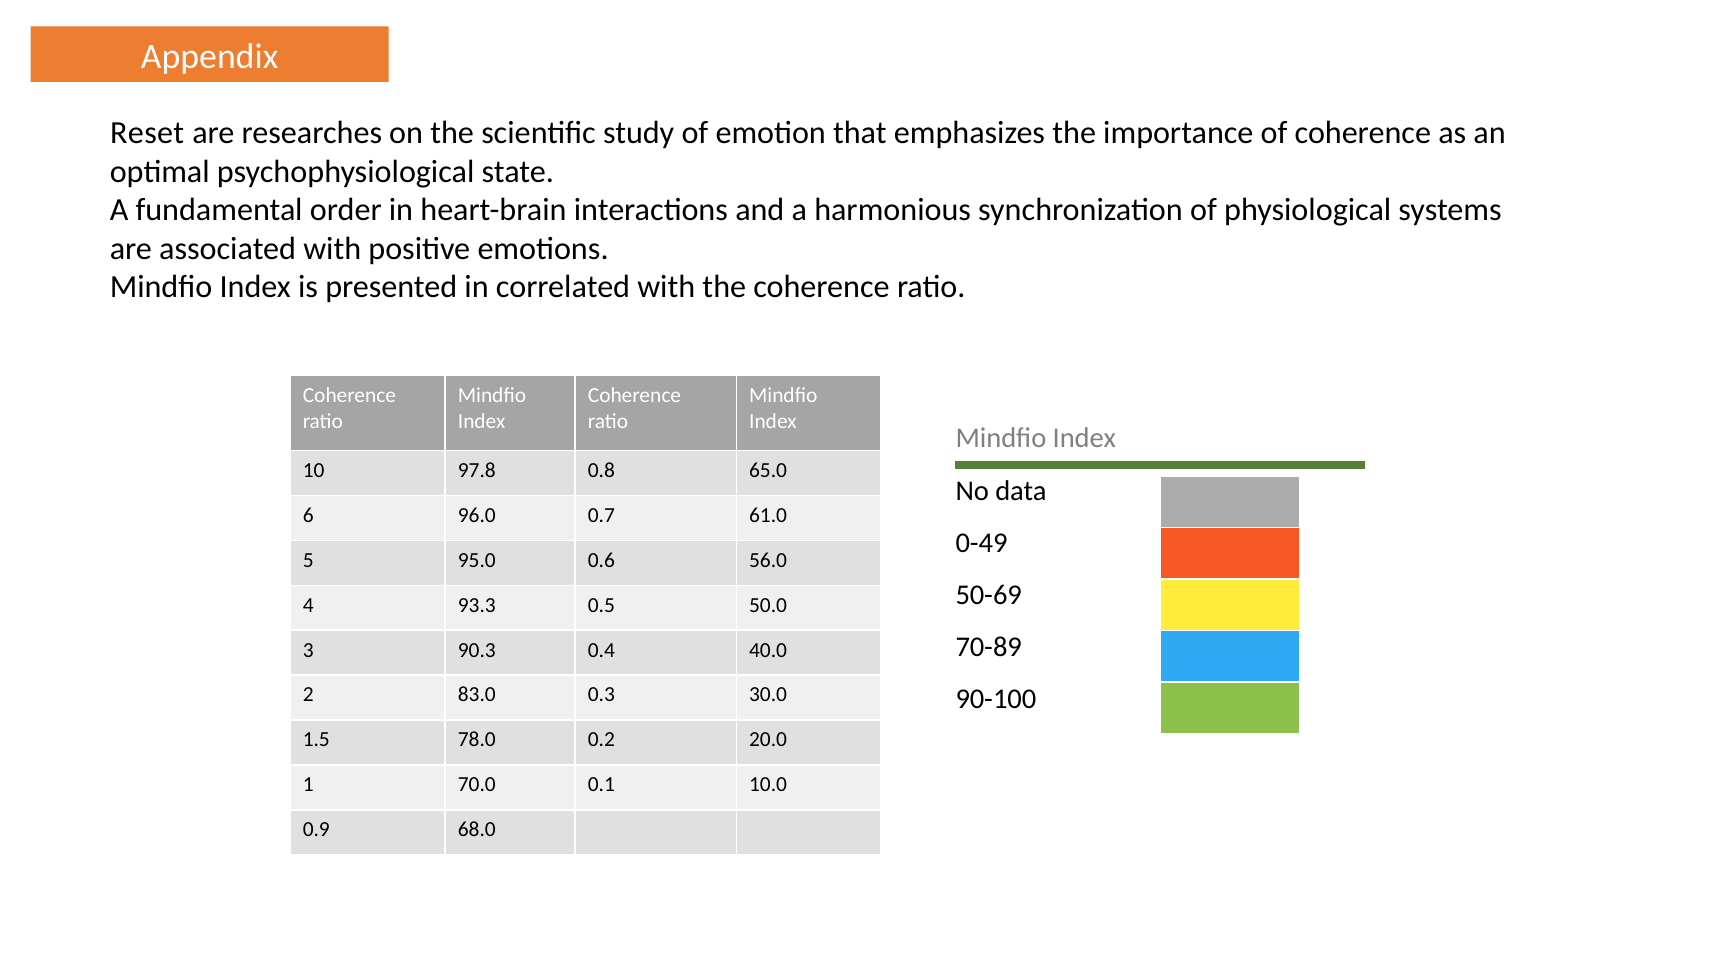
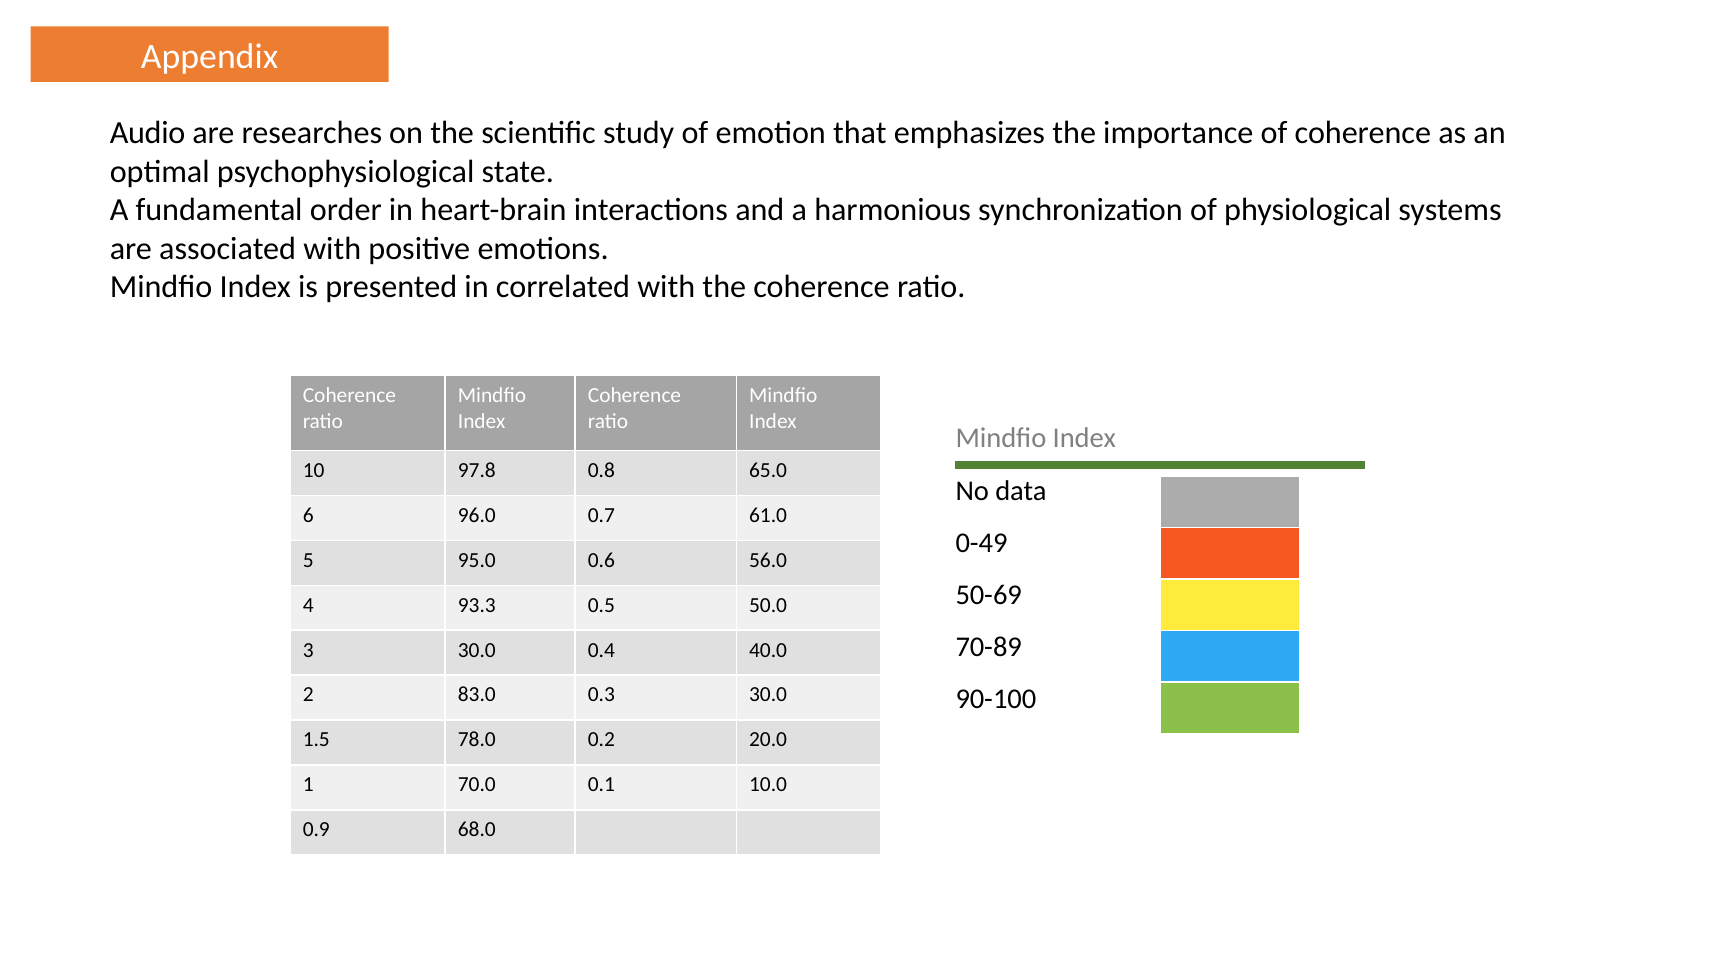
Reset: Reset -> Audio
3 90.3: 90.3 -> 30.0
